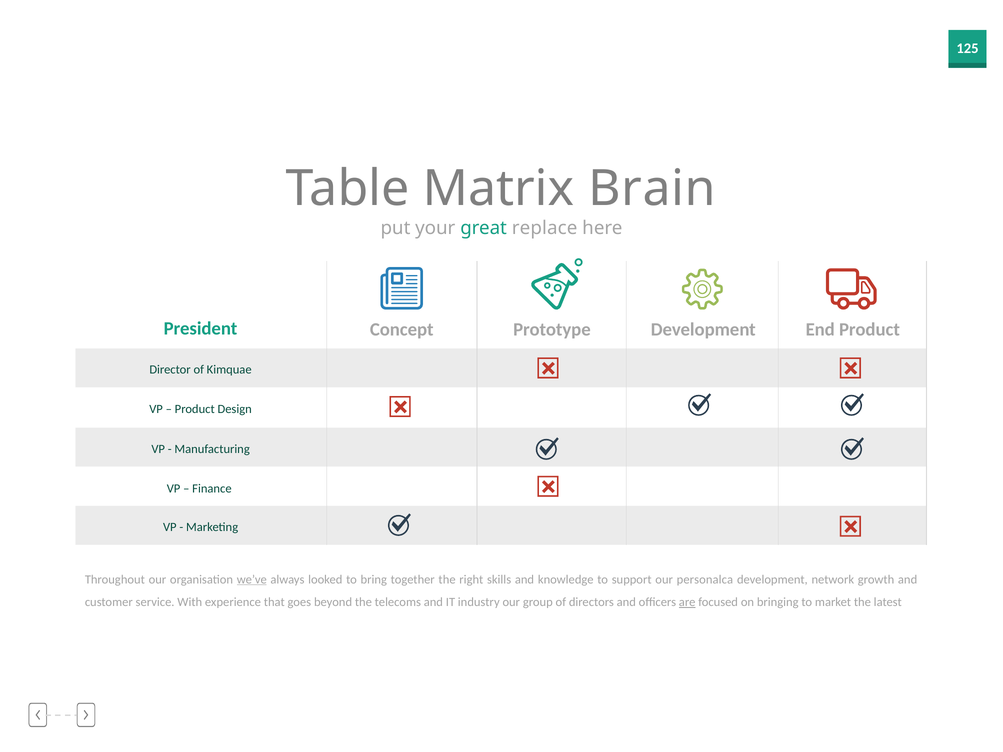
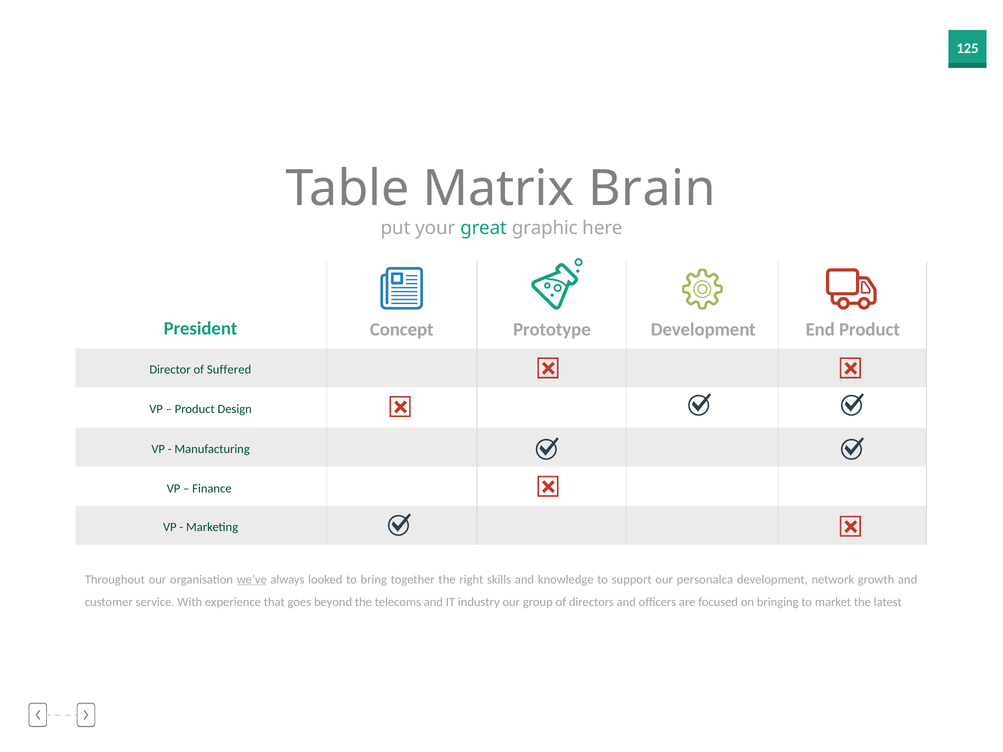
replace: replace -> graphic
Kimquae: Kimquae -> Suffered
are underline: present -> none
